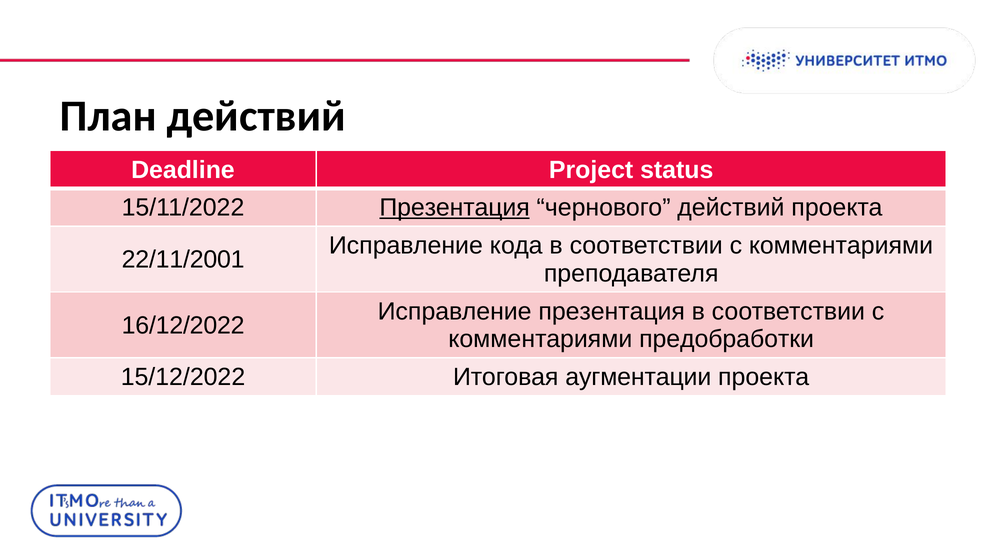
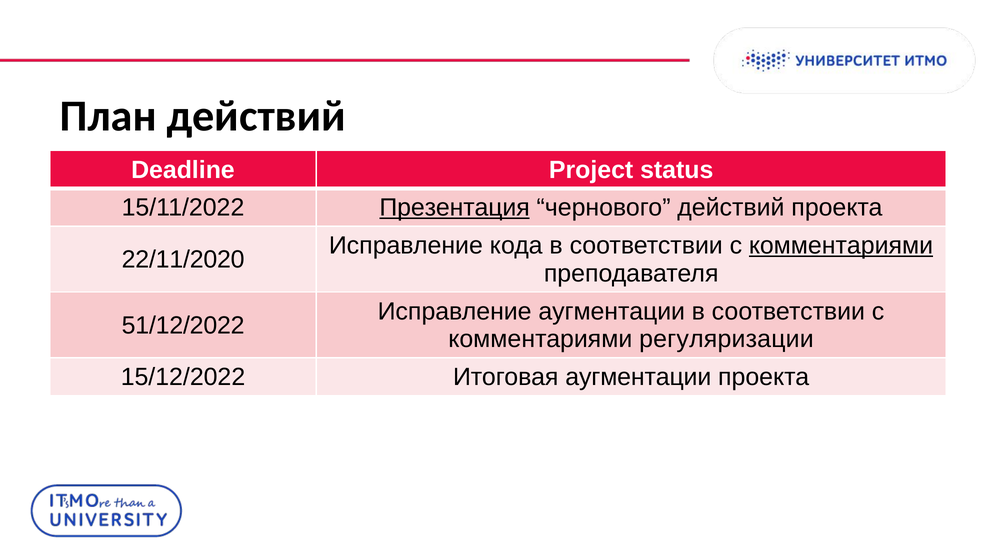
комментариями at (841, 246) underline: none -> present
22/11/2001: 22/11/2001 -> 22/11/2020
Исправление презентация: презентация -> аугментации
16/12/2022: 16/12/2022 -> 51/12/2022
предобработки: предобработки -> регуляризации
